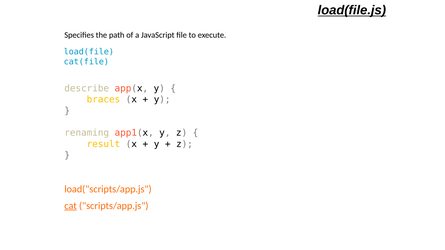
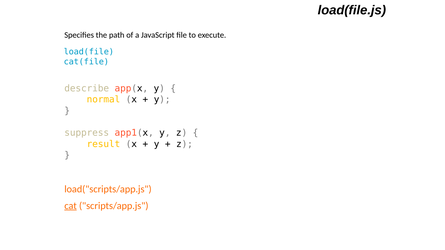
load(file.js underline: present -> none
braces: braces -> normal
renaming: renaming -> suppress
